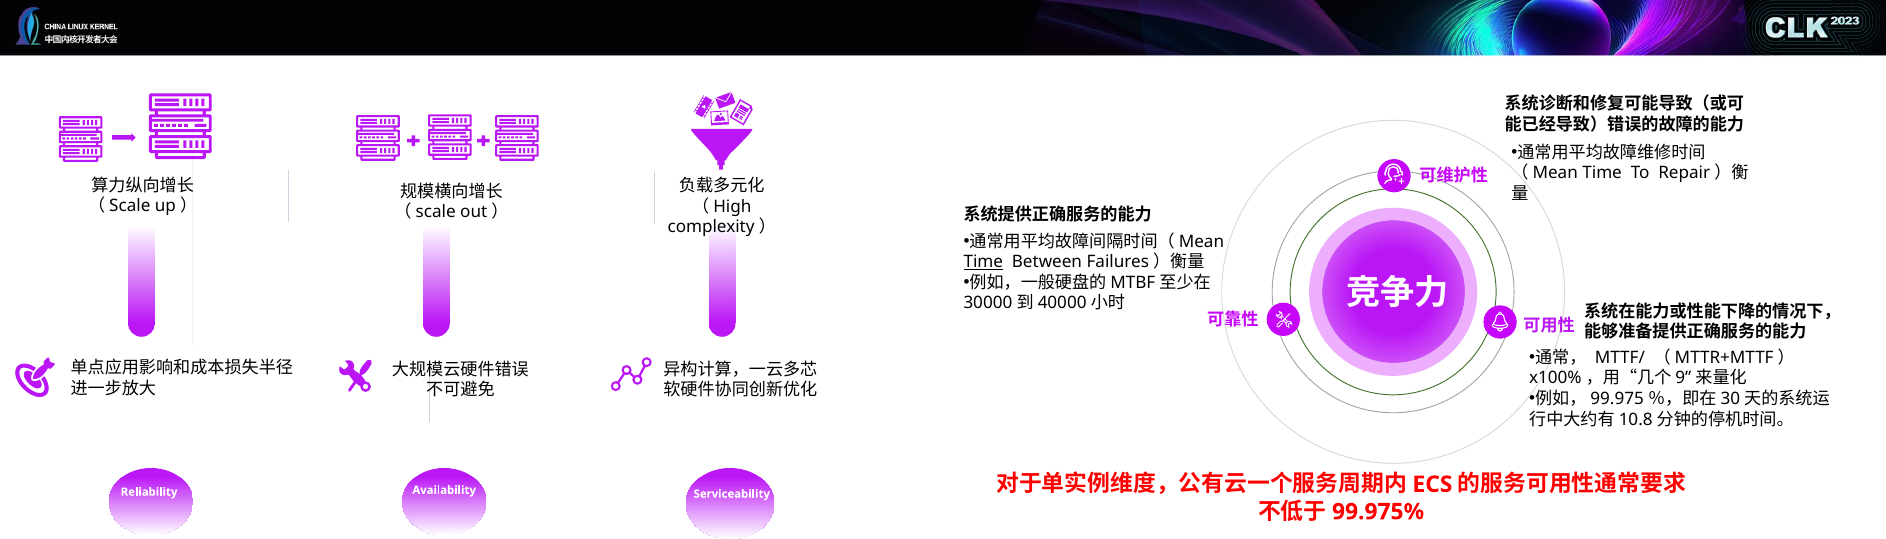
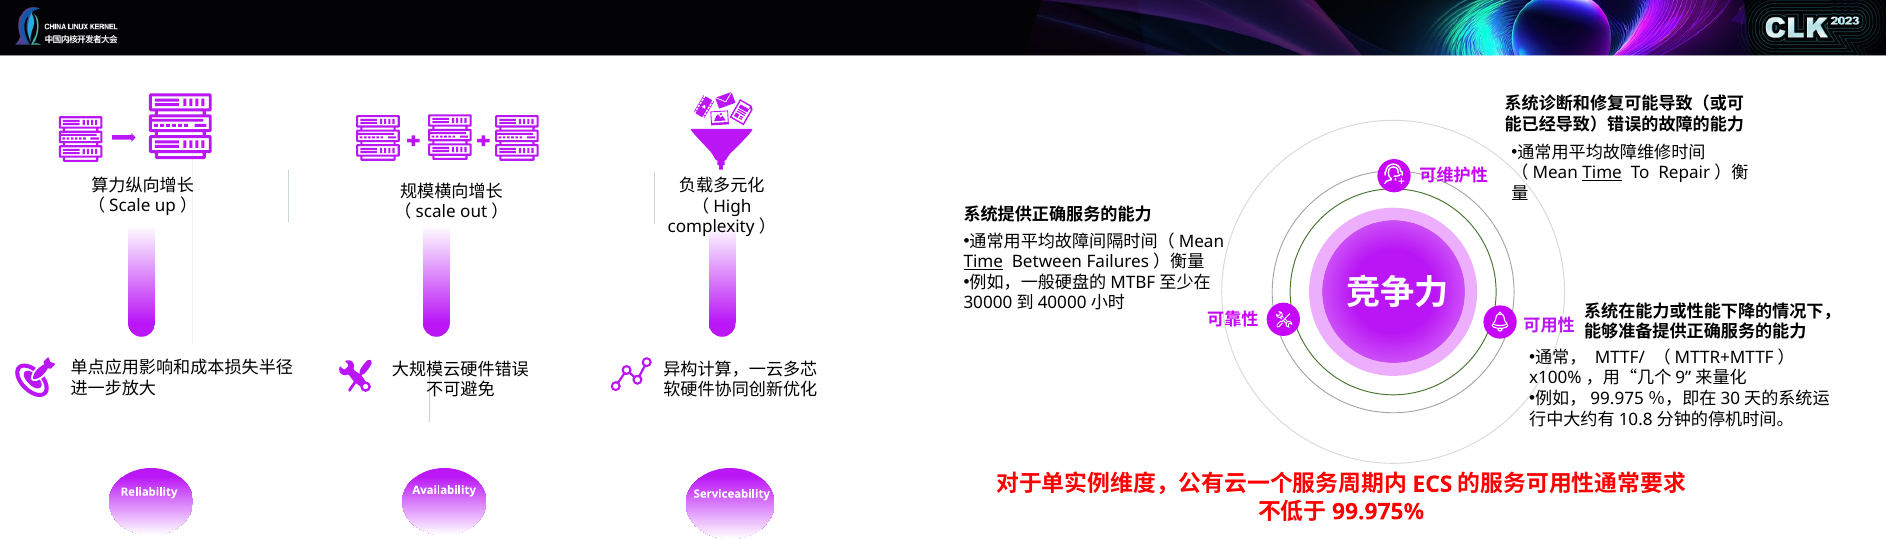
Time at (1602, 173) underline: none -> present
